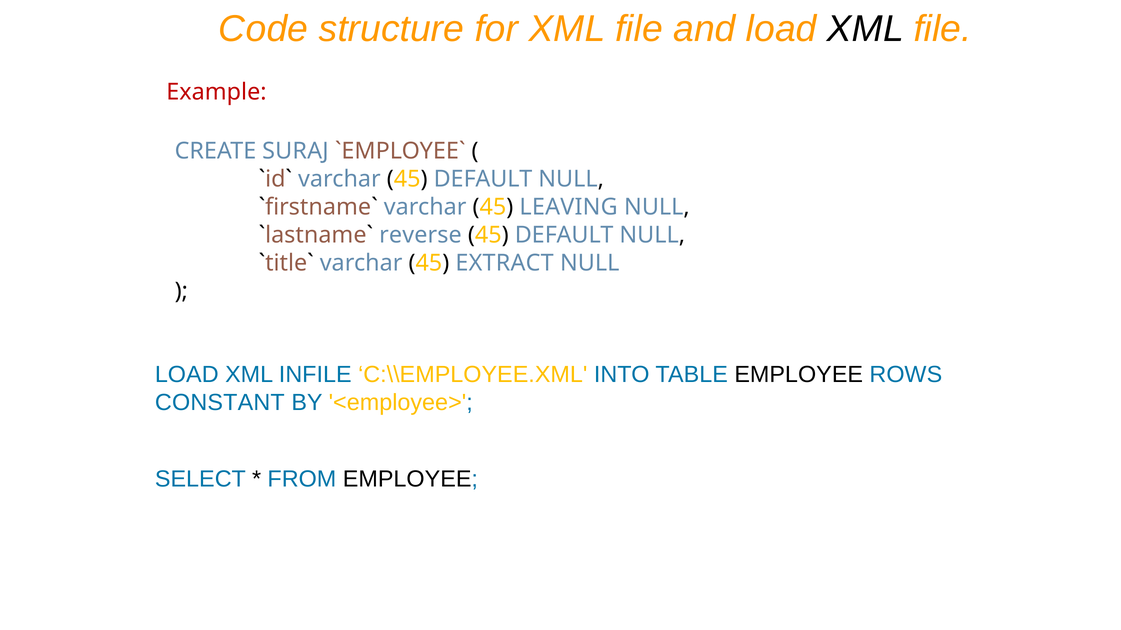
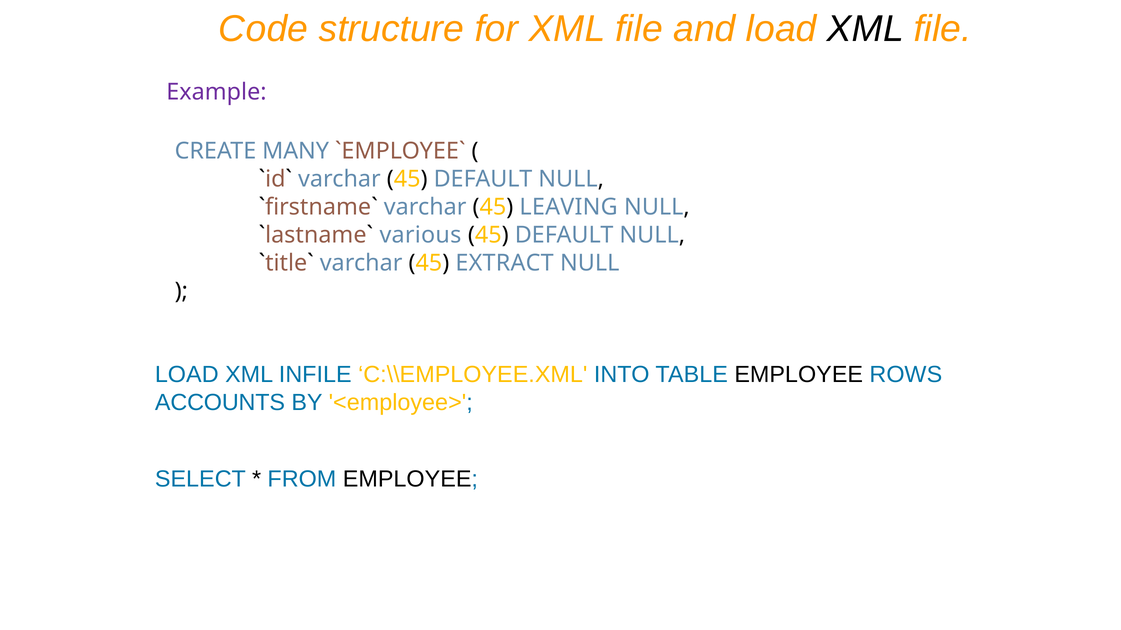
Example colour: red -> purple
SURAJ: SURAJ -> MANY
reverse: reverse -> various
CONSTANT: CONSTANT -> ACCOUNTS
